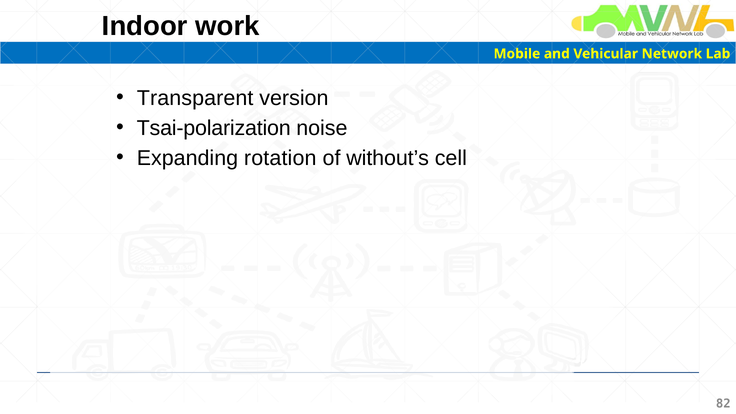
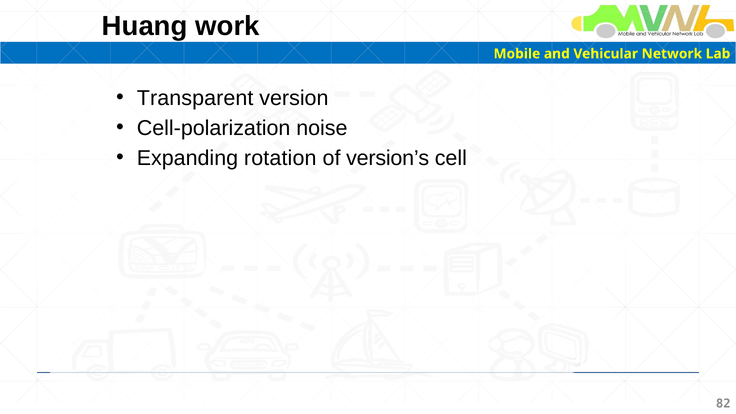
Indoor: Indoor -> Huang
Tsai-polarization: Tsai-polarization -> Cell-polarization
without’s: without’s -> version’s
